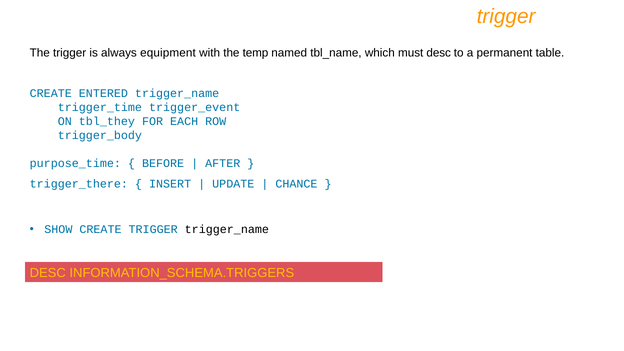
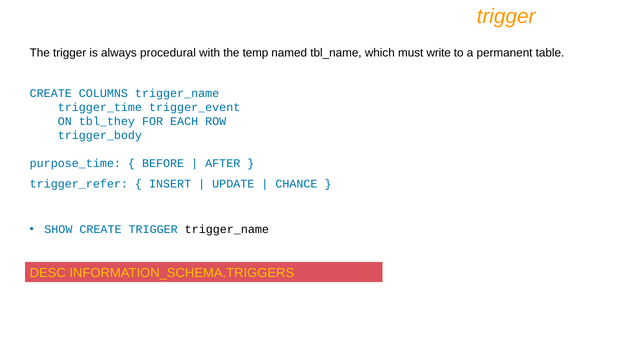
equipment: equipment -> procedural
must desc: desc -> write
ENTERED: ENTERED -> COLUMNS
trigger_there: trigger_there -> trigger_refer
